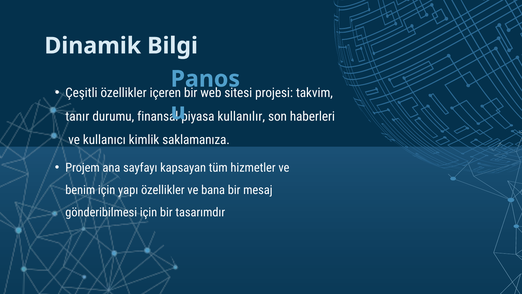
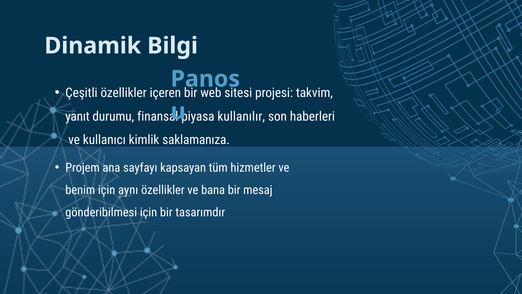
tanır: tanır -> yanıt
yapı: yapı -> aynı
